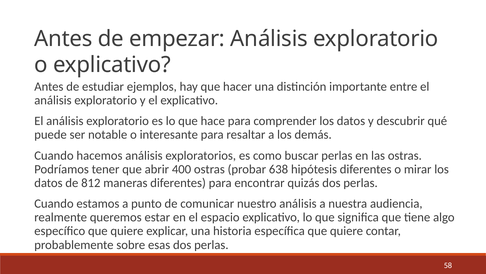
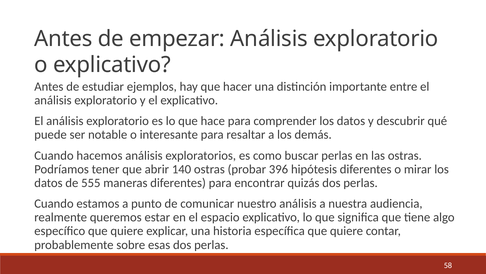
400: 400 -> 140
638: 638 -> 396
812: 812 -> 555
